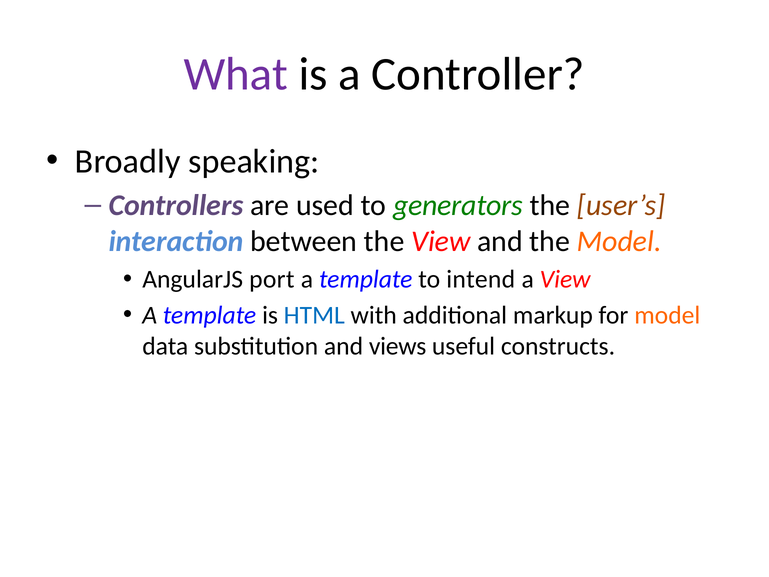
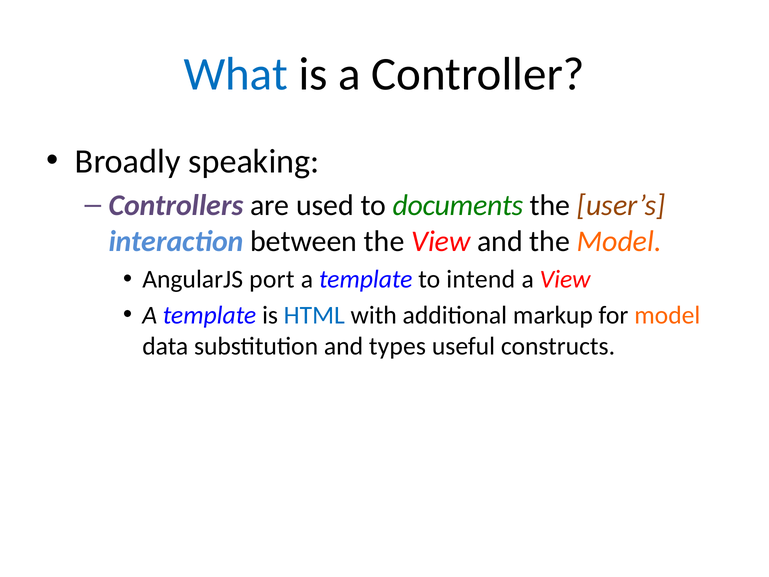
What colour: purple -> blue
generators: generators -> documents
views: views -> types
